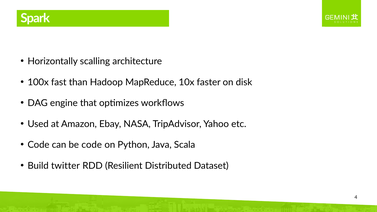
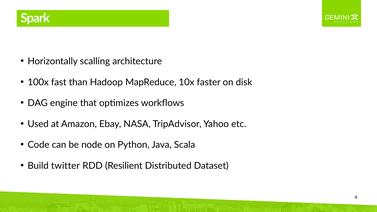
be code: code -> node
